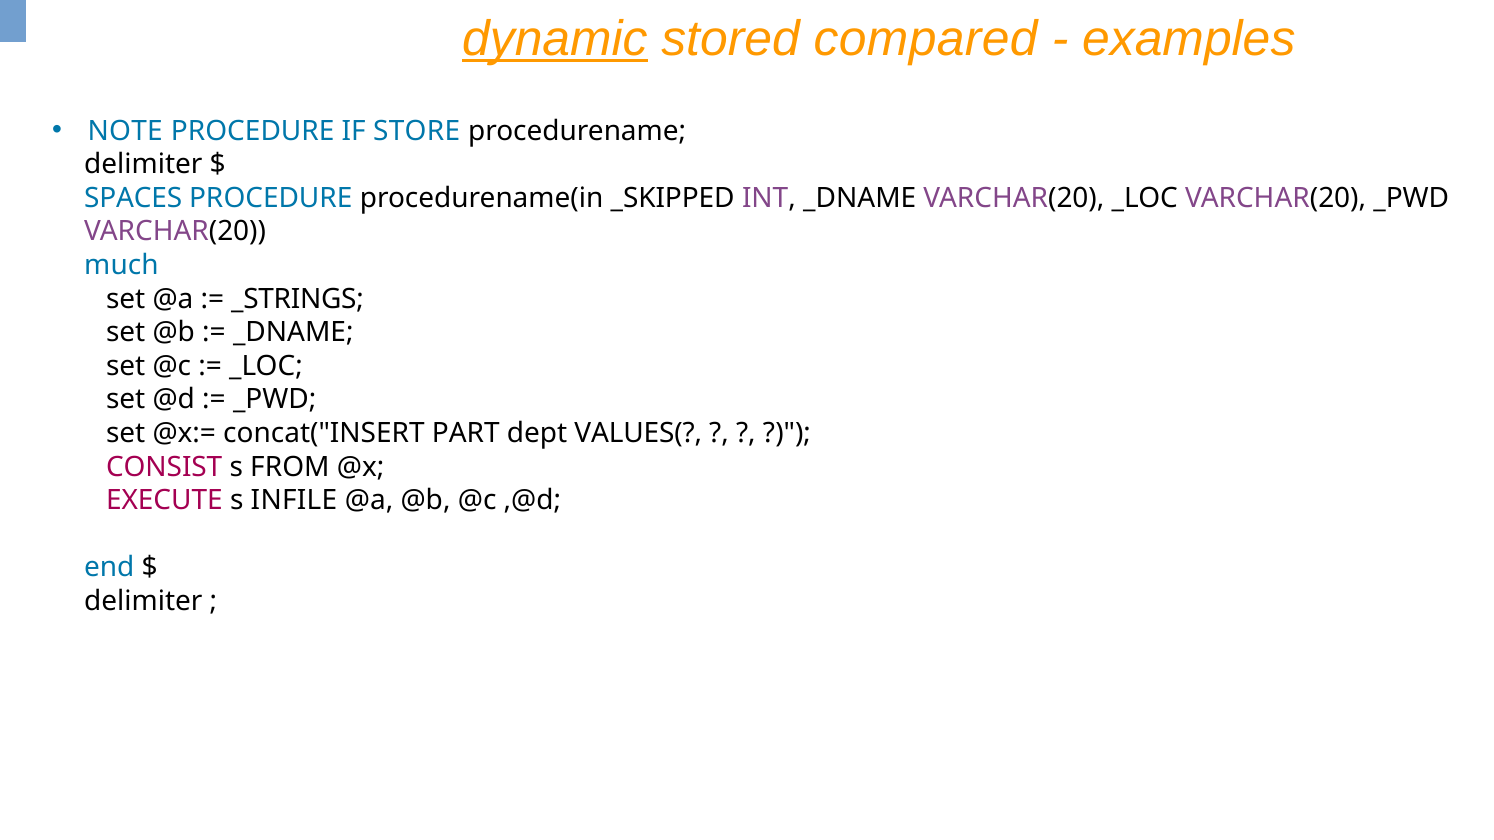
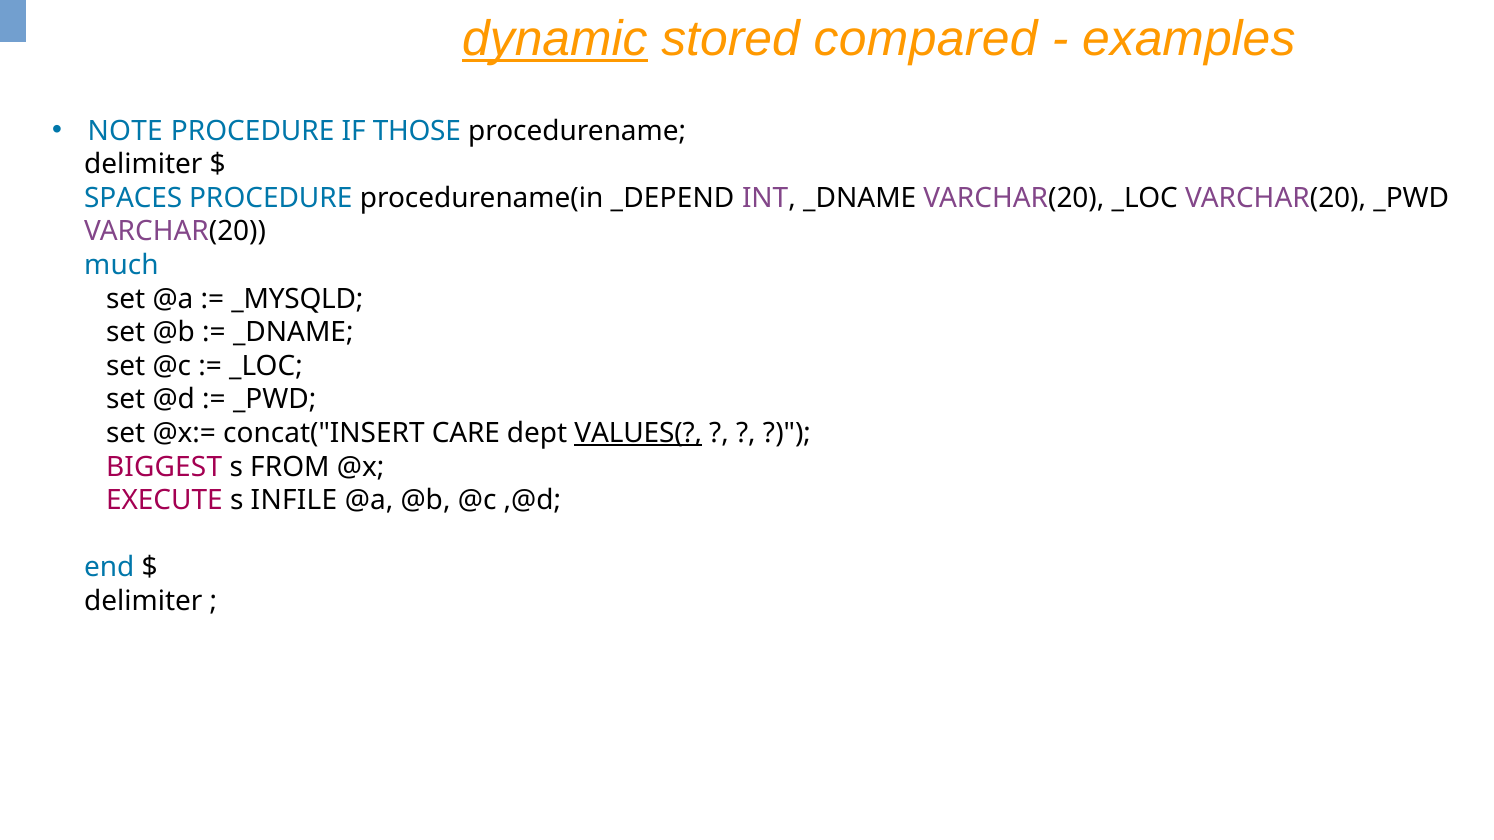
STORE: STORE -> THOSE
_SKIPPED: _SKIPPED -> _DEPEND
_STRINGS: _STRINGS -> _MYSQLD
PART: PART -> CARE
VALUES( underline: none -> present
CONSIST: CONSIST -> BIGGEST
